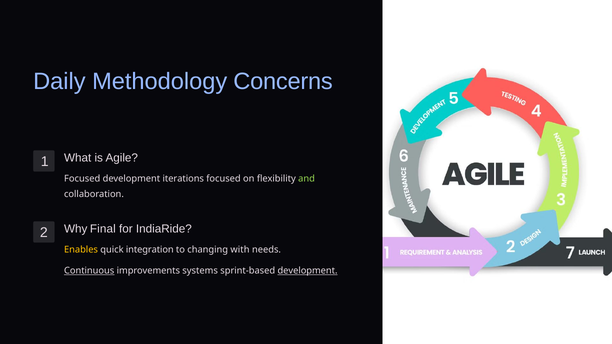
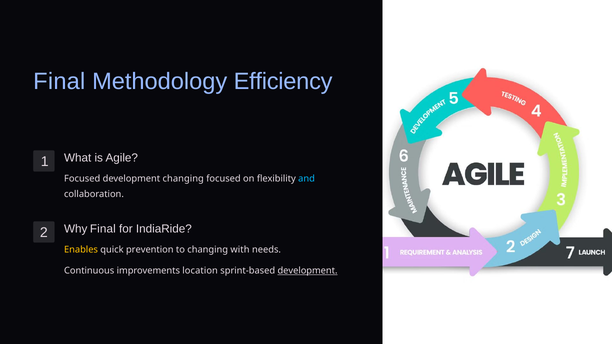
Daily at (59, 82): Daily -> Final
Concerns: Concerns -> Efficiency
development iterations: iterations -> changing
and colour: light green -> light blue
integration: integration -> prevention
Continuous underline: present -> none
systems: systems -> location
